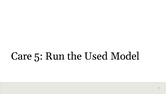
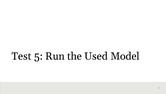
Care: Care -> Test
